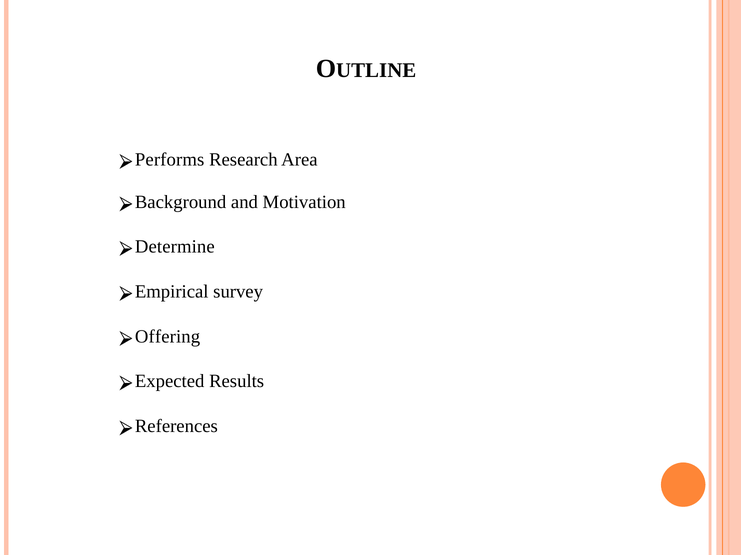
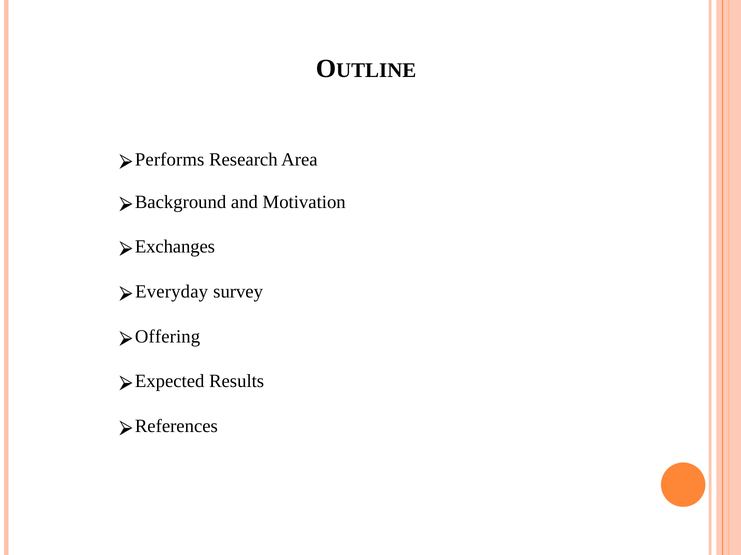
Determine: Determine -> Exchanges
Empirical: Empirical -> Everyday
